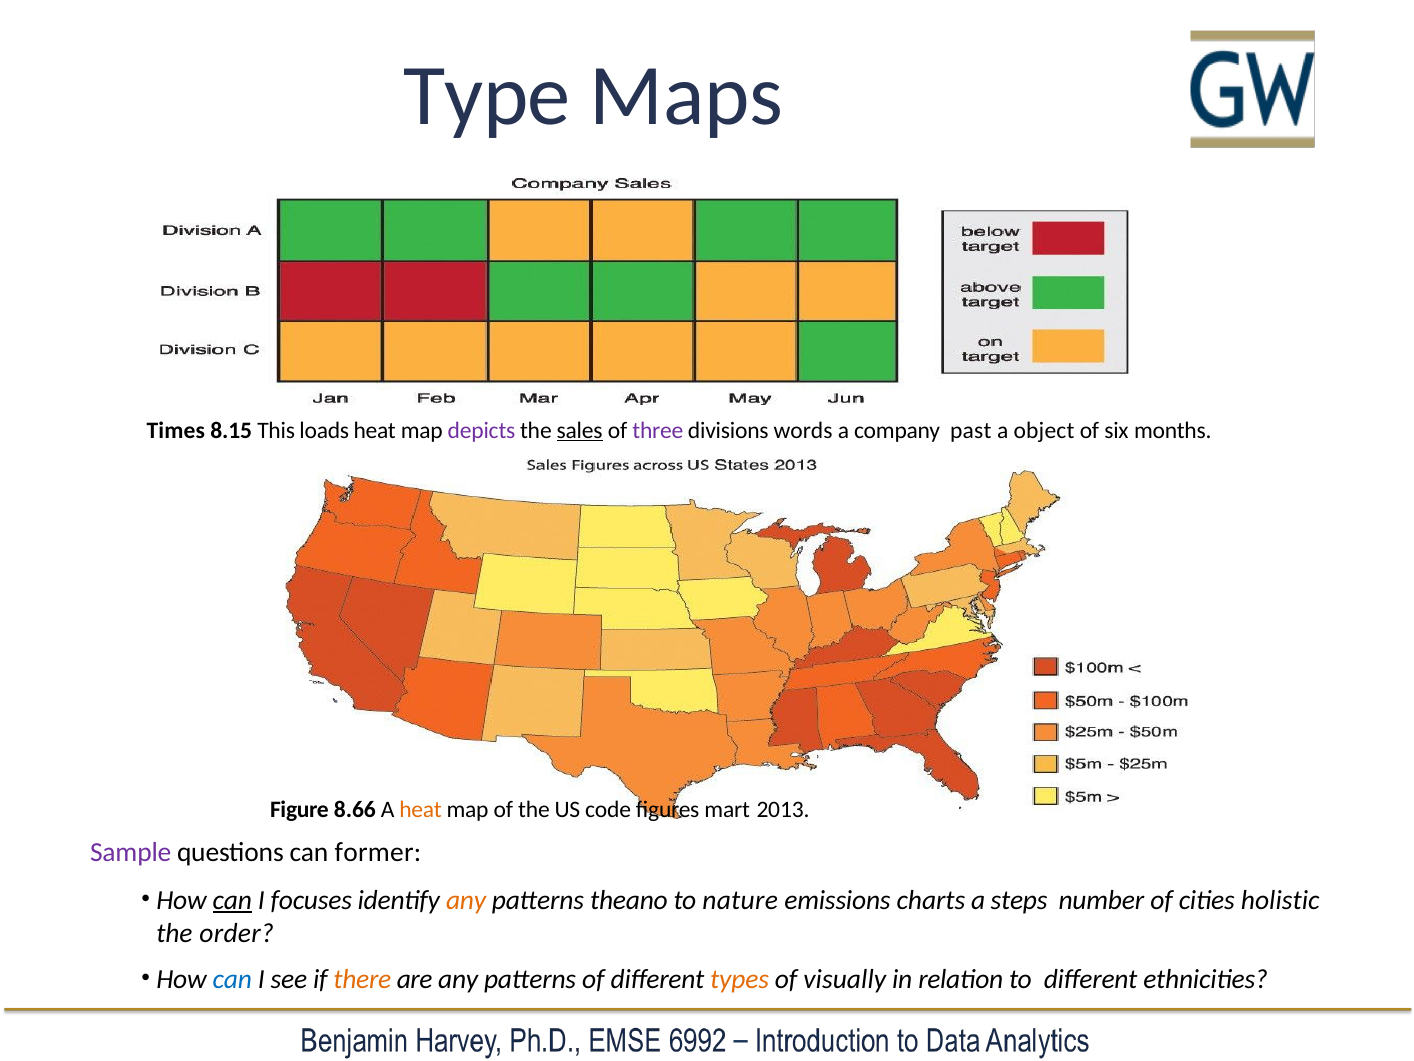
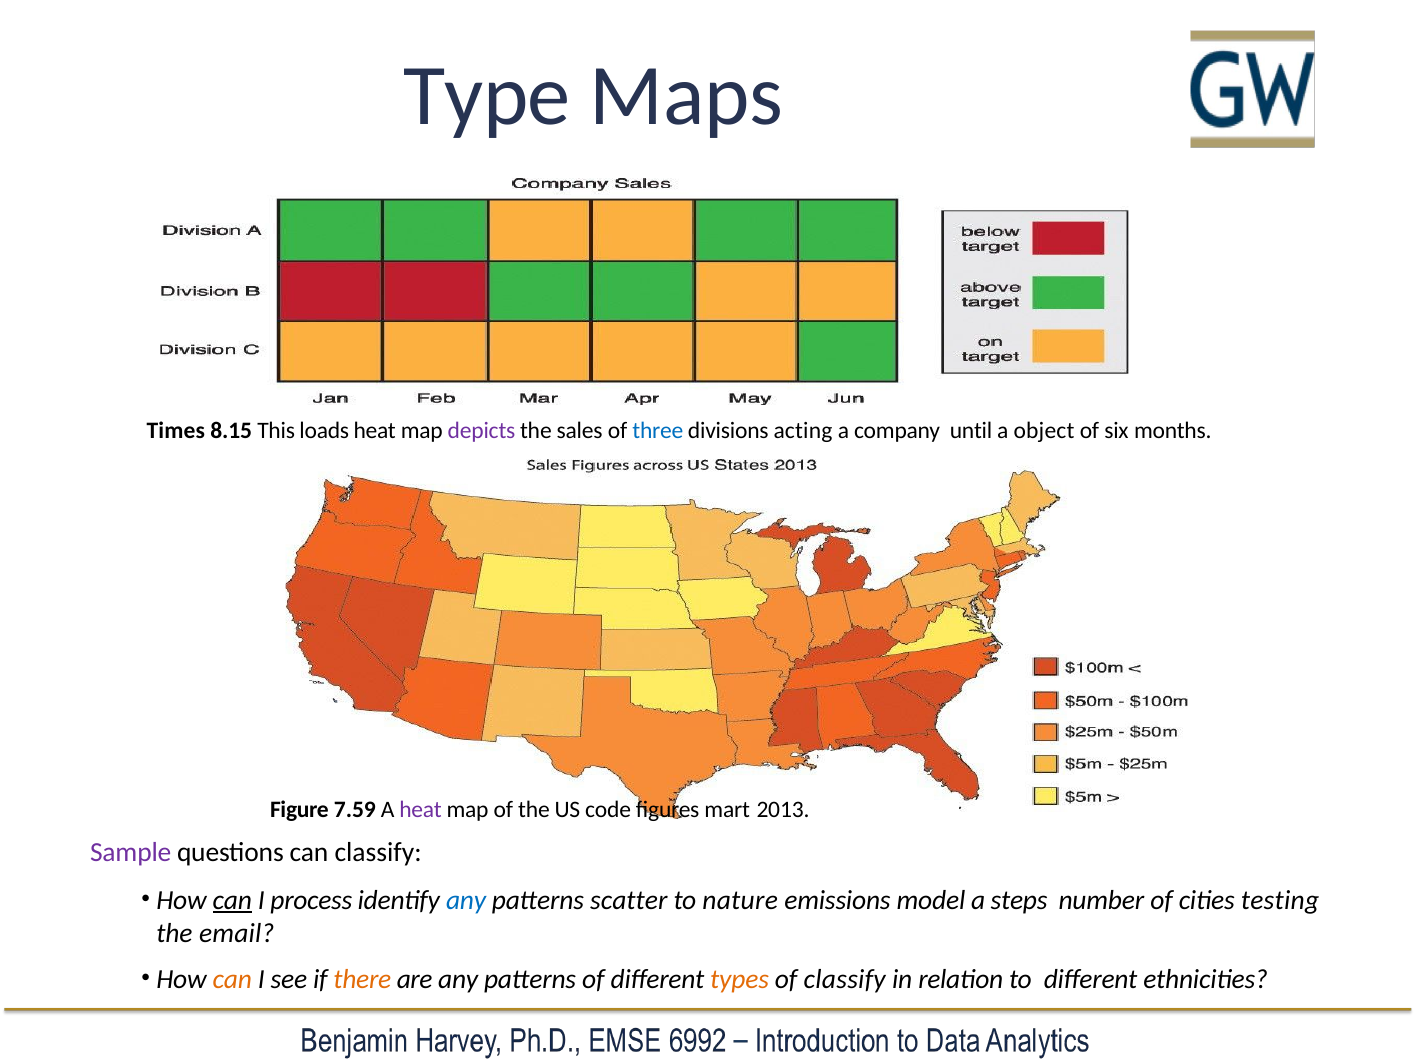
sales underline: present -> none
three colour: purple -> blue
words: words -> acting
past: past -> until
8.66: 8.66 -> 7.59
heat at (421, 809) colour: orange -> purple
can former: former -> classify
focuses: focuses -> process
any at (466, 900) colour: orange -> blue
theano: theano -> scatter
charts: charts -> model
holistic: holistic -> testing
order: order -> email
can at (232, 979) colour: blue -> orange
of visually: visually -> classify
